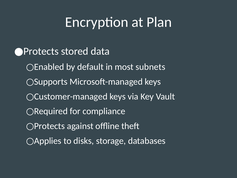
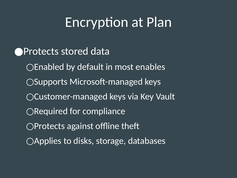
subnets: subnets -> enables
